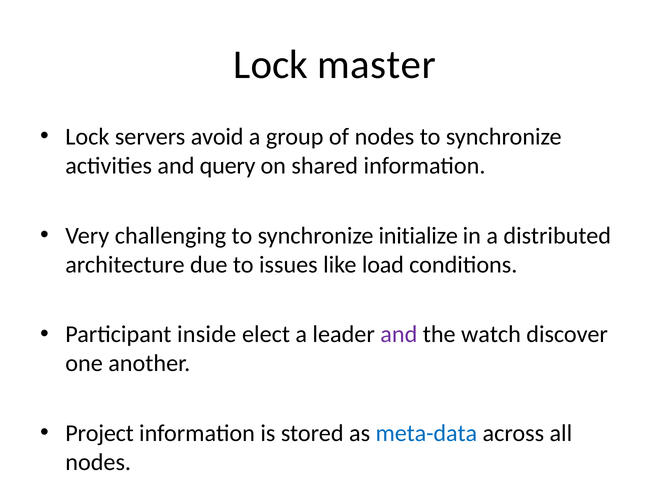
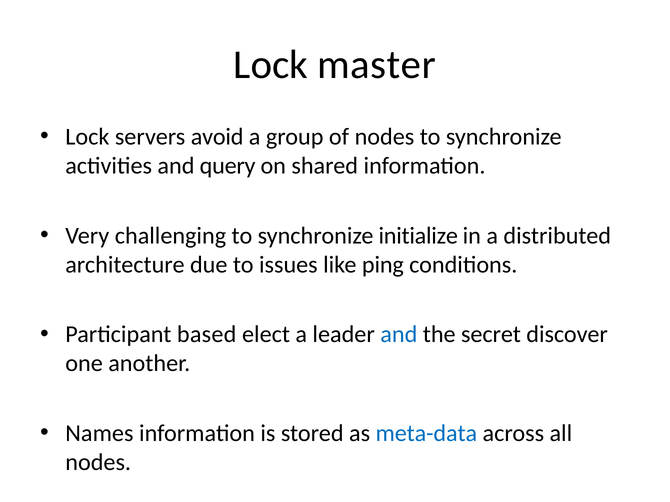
load: load -> ping
inside: inside -> based
and at (399, 335) colour: purple -> blue
watch: watch -> secret
Project: Project -> Names
